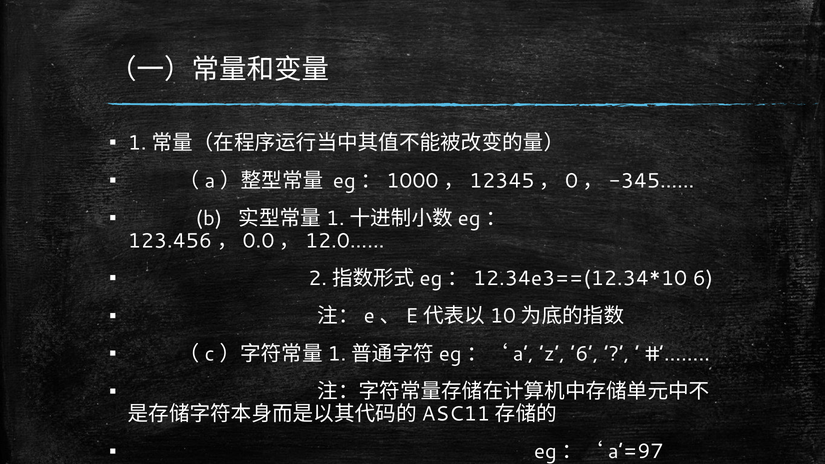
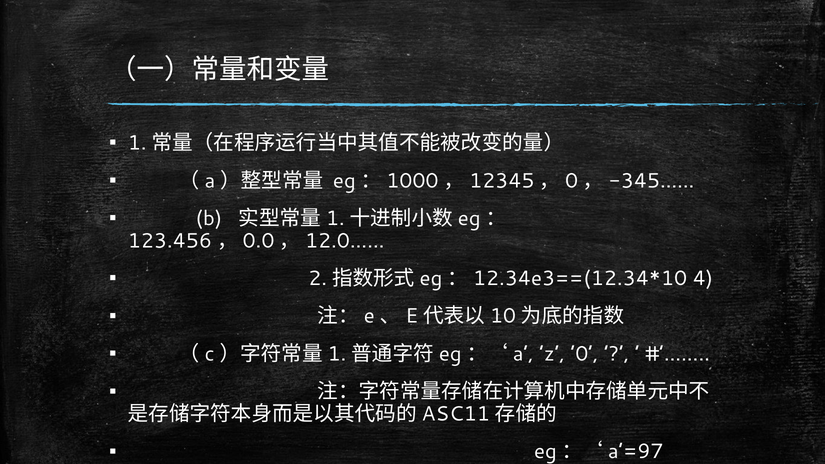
6: 6 -> 4
’6: ’6 -> ’0
